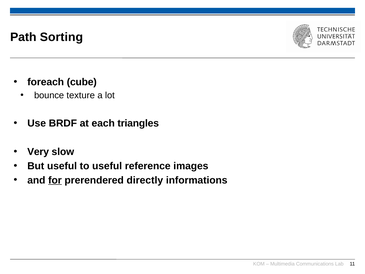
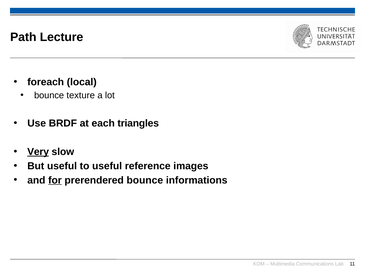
Sorting: Sorting -> Lecture
cube: cube -> local
Very underline: none -> present
prerendered directly: directly -> bounce
